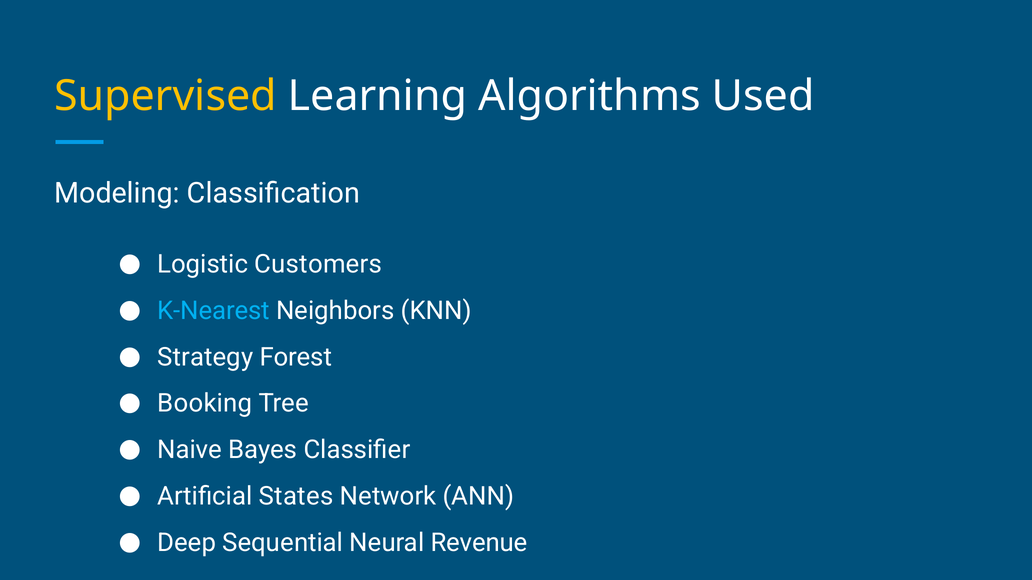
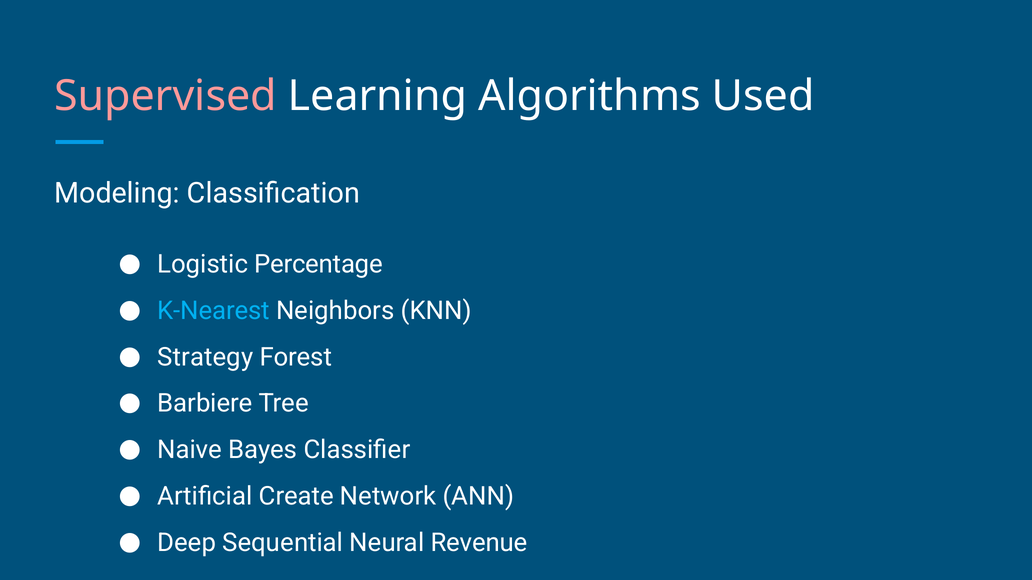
Supervised colour: yellow -> pink
Customers: Customers -> Percentage
Booking: Booking -> Barbiere
States: States -> Create
